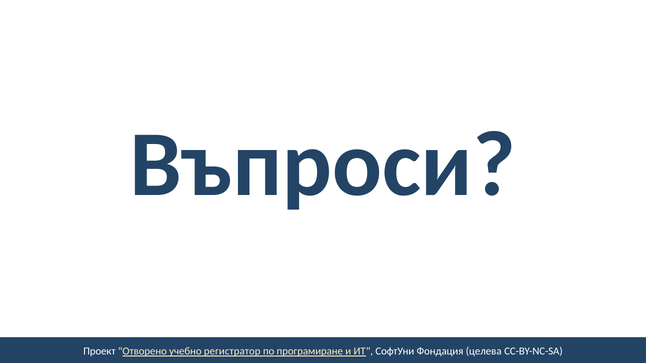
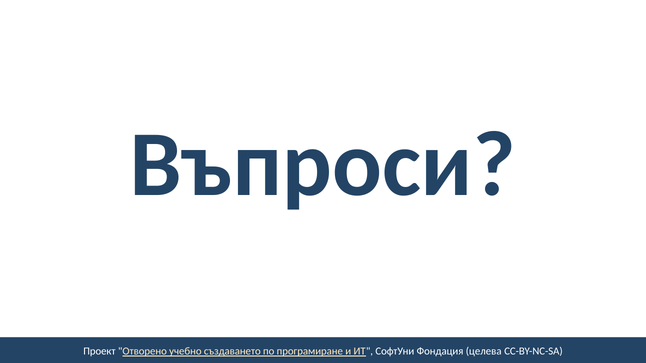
регистратор: регистратор -> създаването
